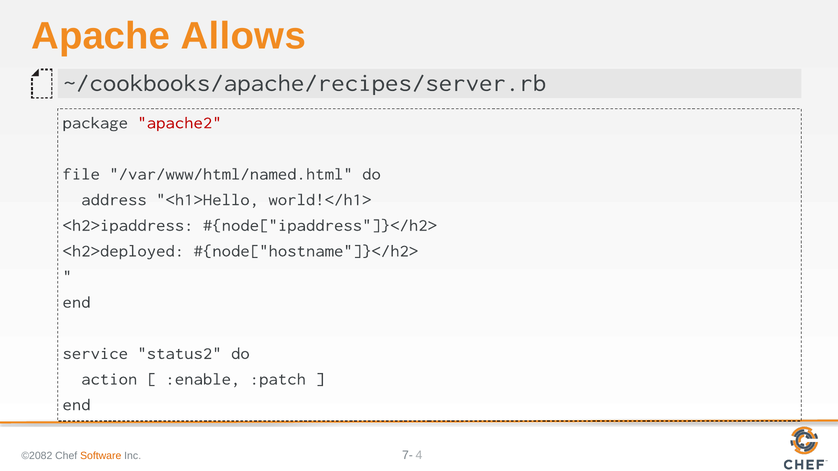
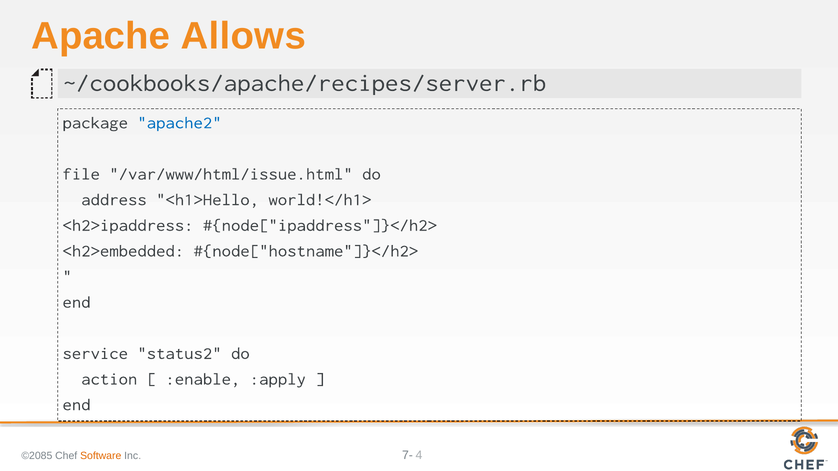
apache2 colour: red -> blue
/var/www/html/named.html: /var/www/html/named.html -> /var/www/html/issue.html
<h2>deployed: <h2>deployed -> <h2>embedded
:patch: :patch -> :apply
©2082: ©2082 -> ©2085
